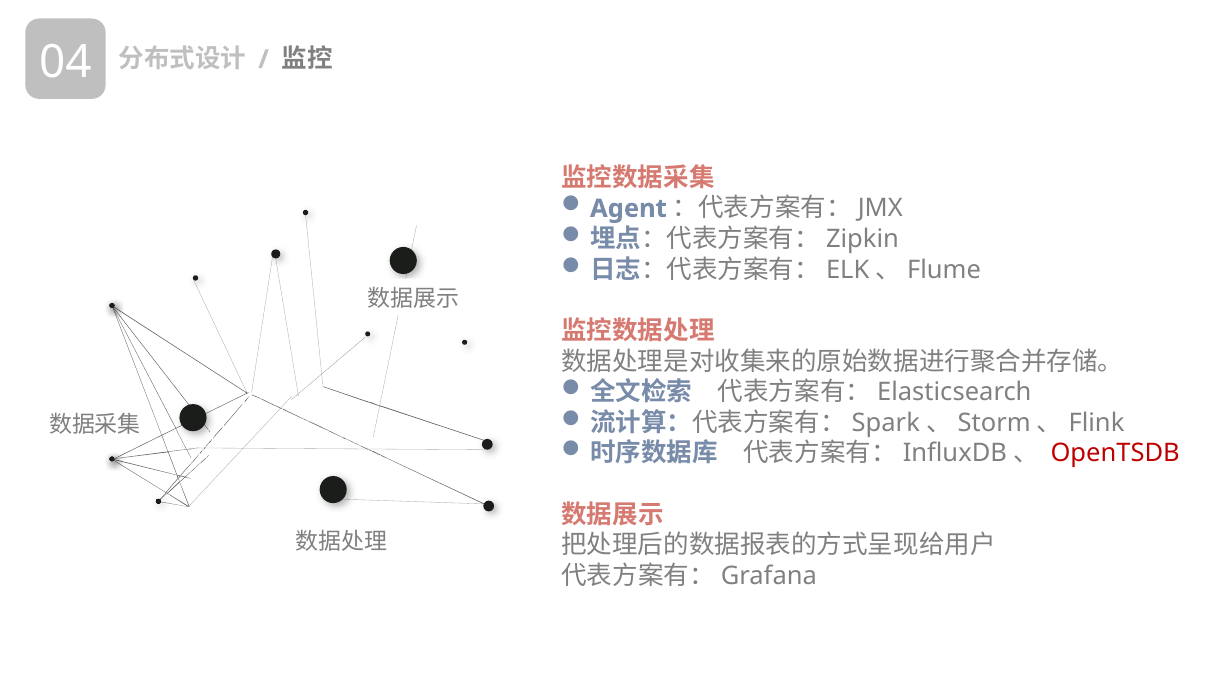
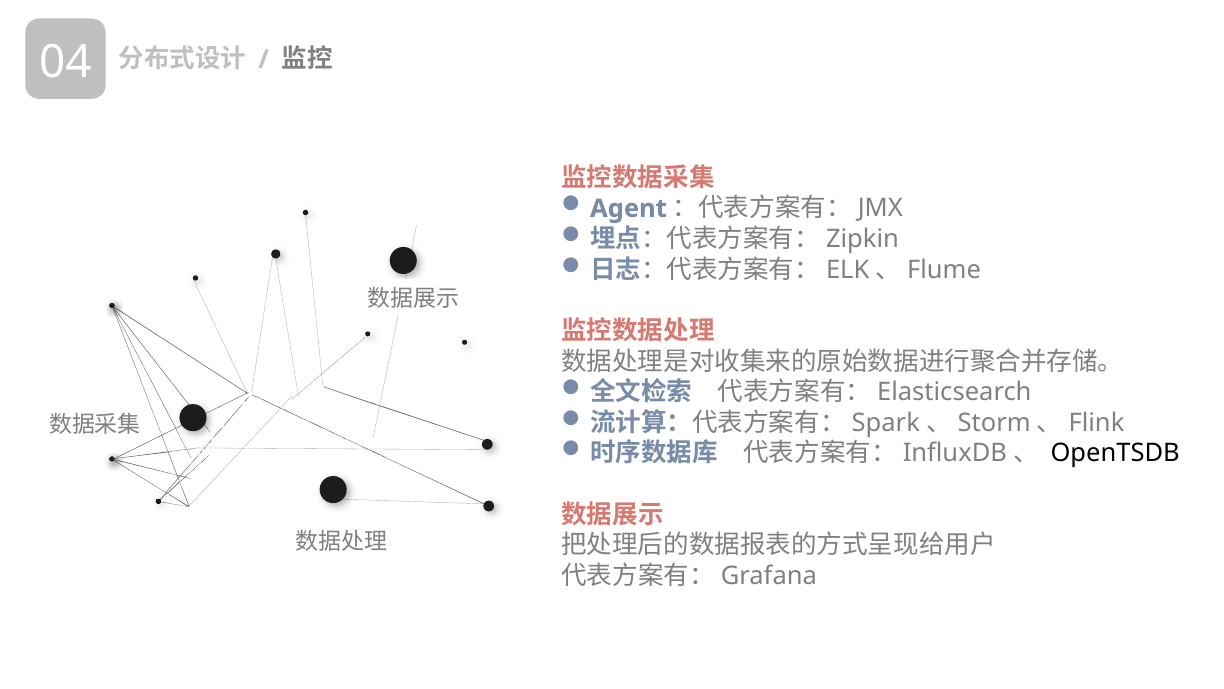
OpenTSDB colour: red -> black
